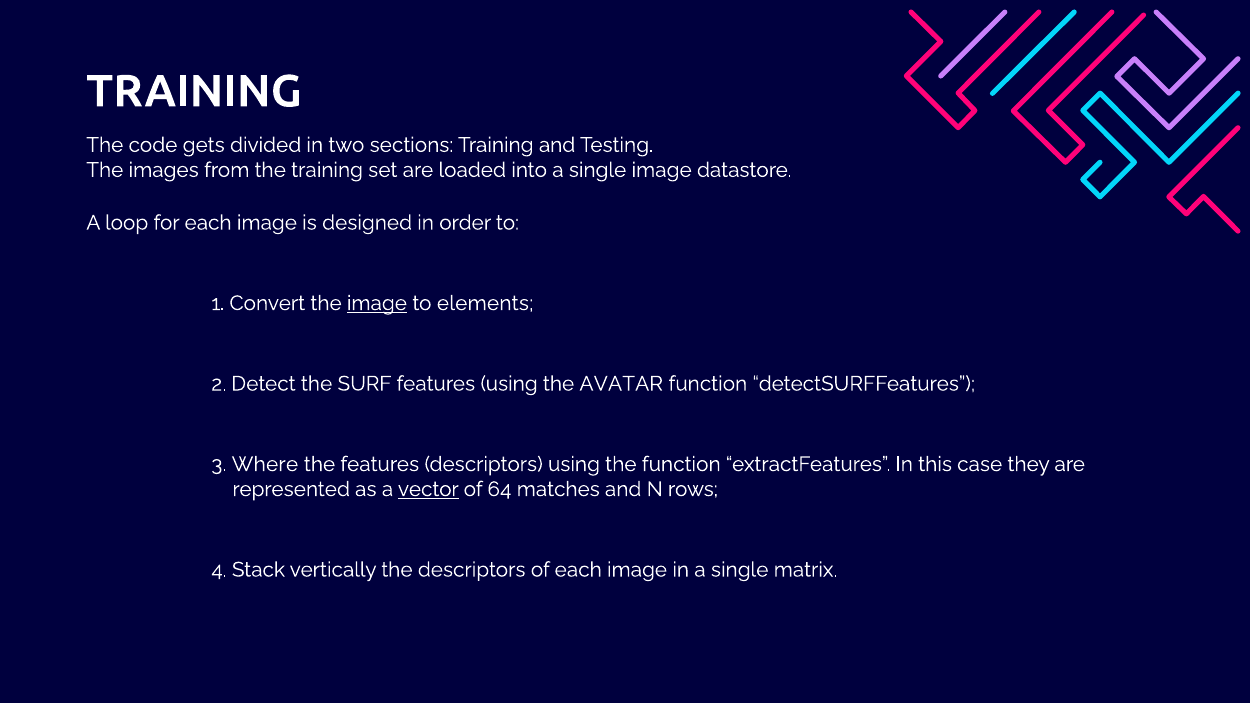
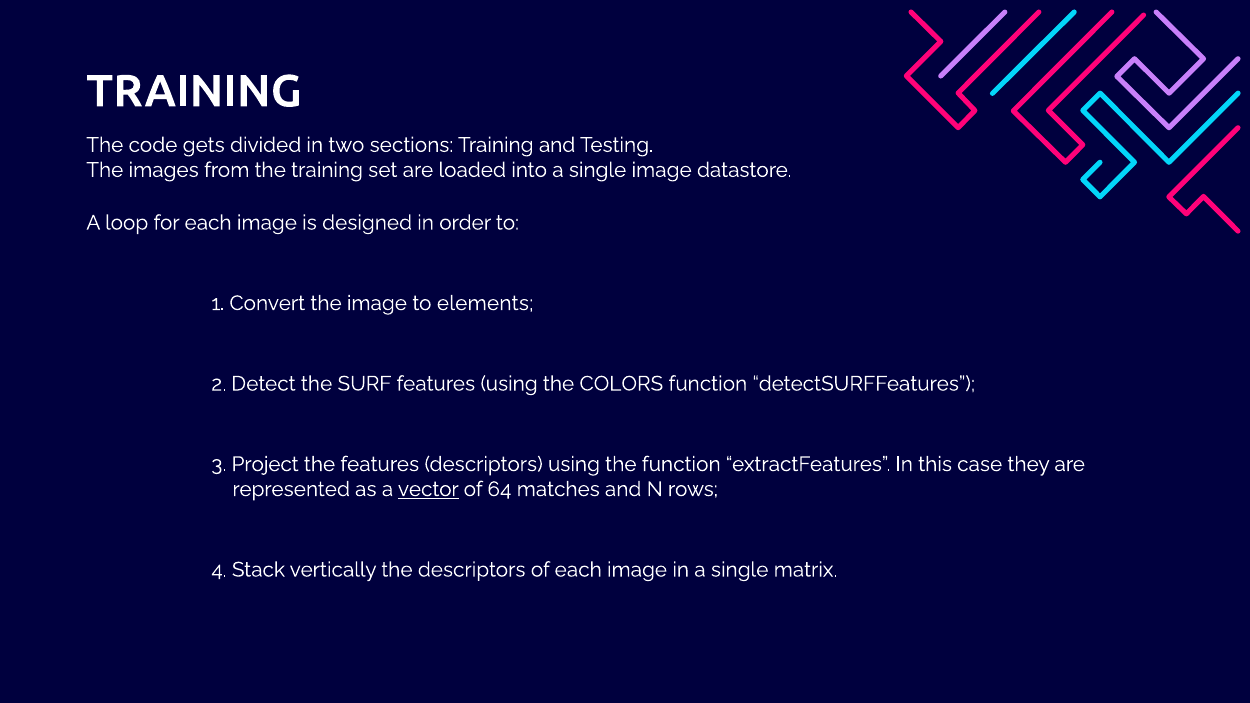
image at (377, 303) underline: present -> none
AVATAR: AVATAR -> COLORS
Where: Where -> Project
